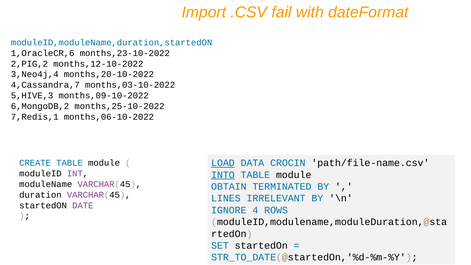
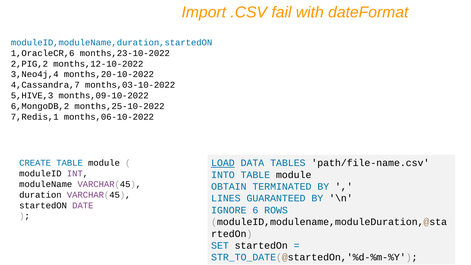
CROCIN: CROCIN -> TABLES
INTO underline: present -> none
IRRELEVANT: IRRELEVANT -> GUARANTEED
4: 4 -> 6
